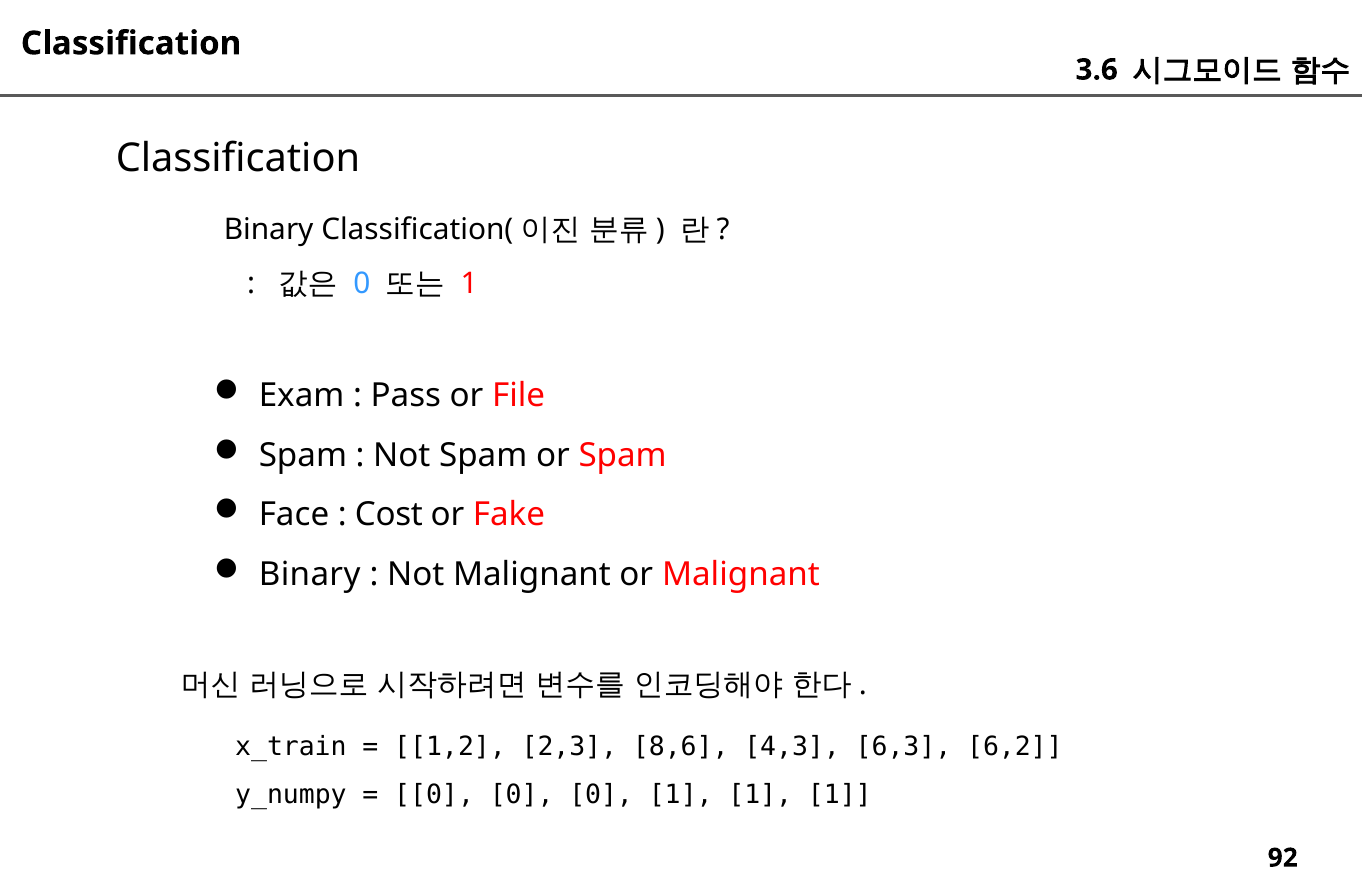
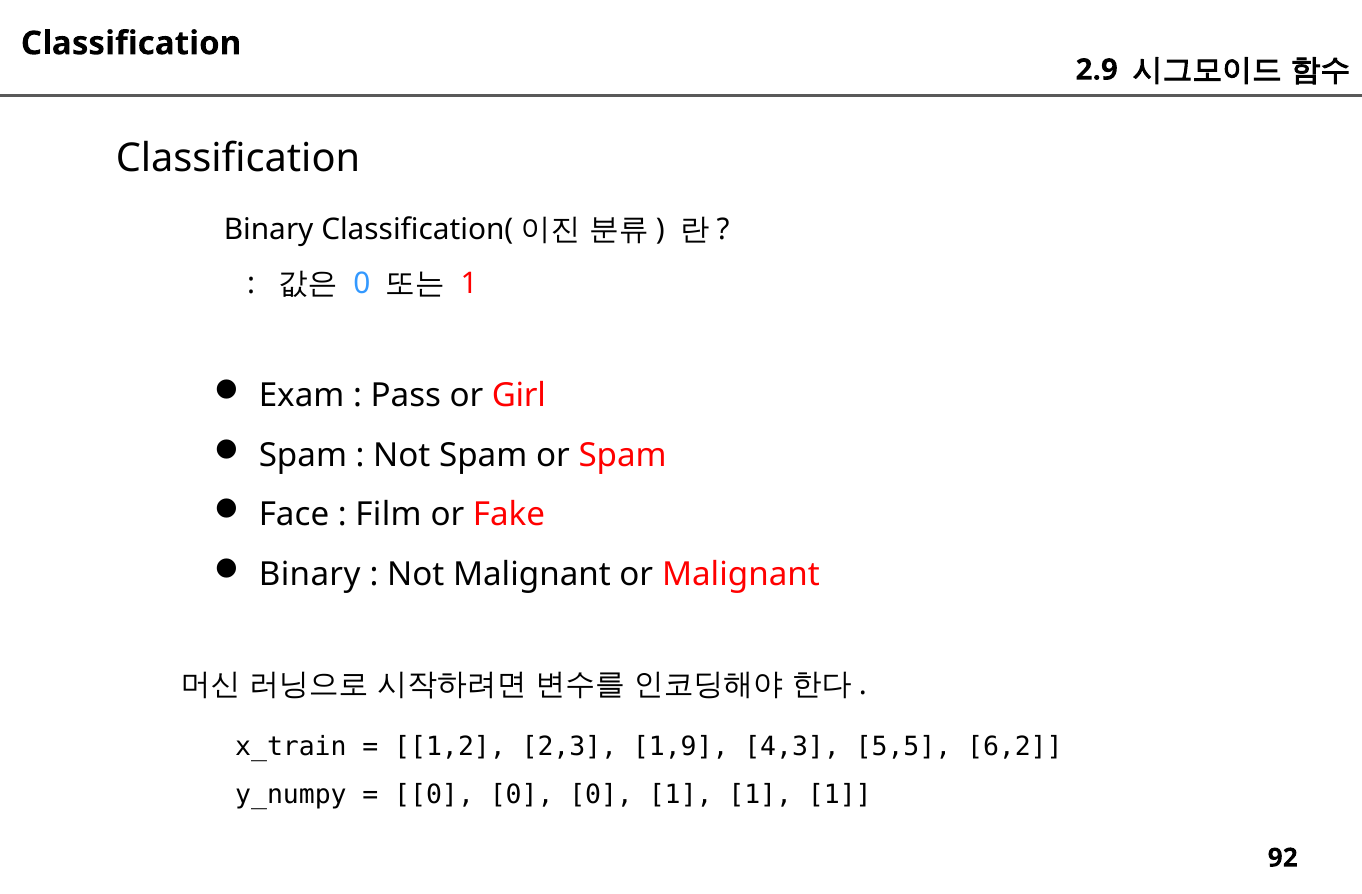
3.6: 3.6 -> 2.9
File: File -> Girl
Cost: Cost -> Film
8,6: 8,6 -> 1,9
6,3: 6,3 -> 5,5
